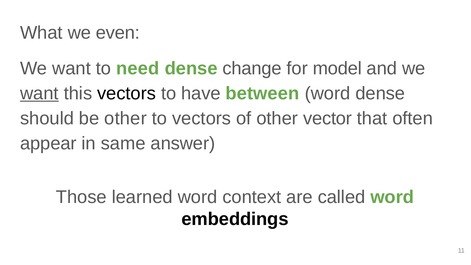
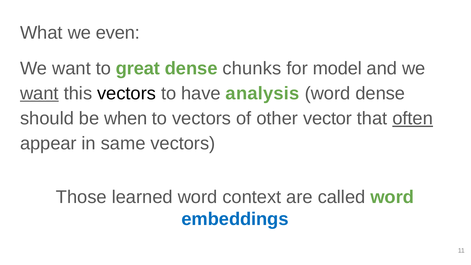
need: need -> great
change: change -> chunks
between: between -> analysis
be other: other -> when
often underline: none -> present
same answer: answer -> vectors
embeddings colour: black -> blue
